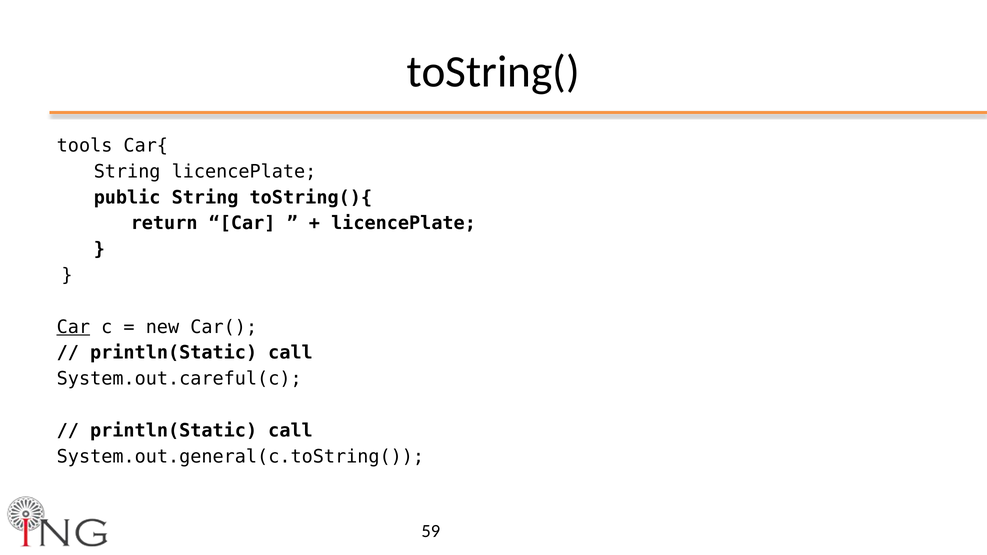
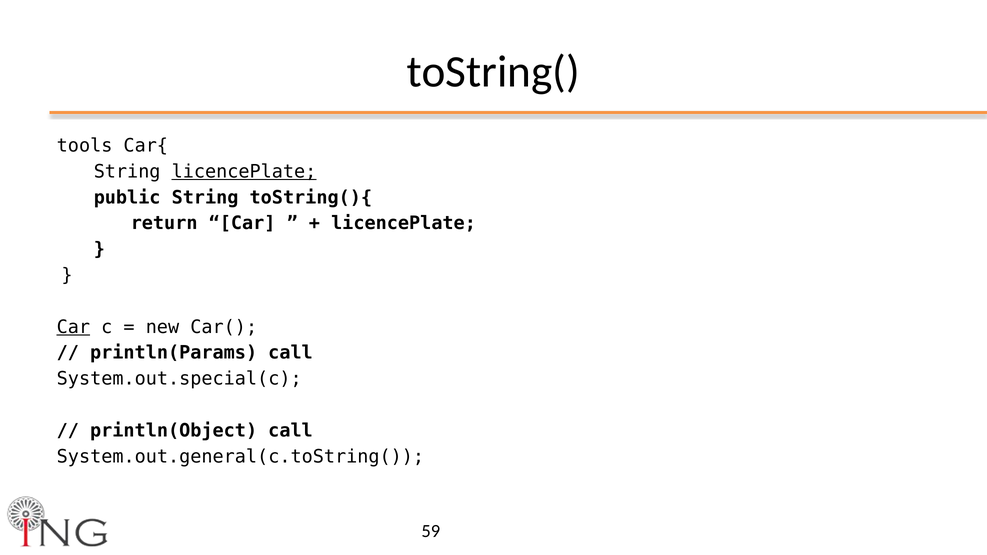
licencePlate at (244, 172) underline: none -> present
println(Static at (174, 353): println(Static -> println(Params
System.out.careful(c: System.out.careful(c -> System.out.special(c
println(Static at (174, 431): println(Static -> println(Object
